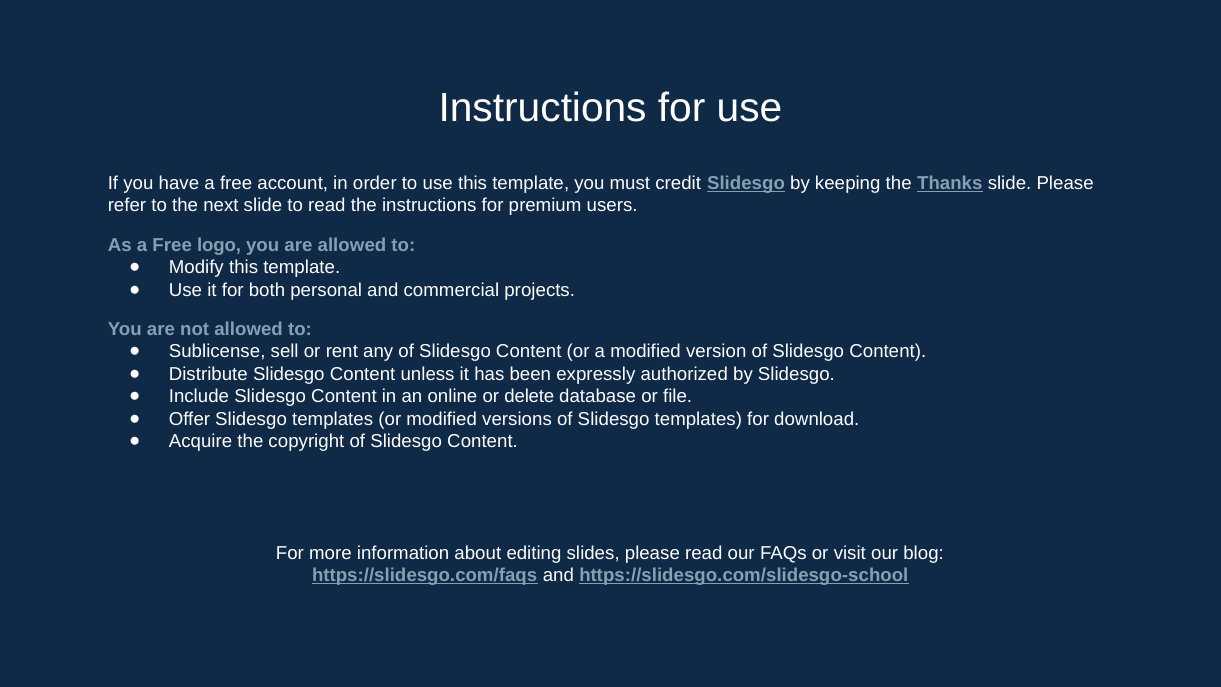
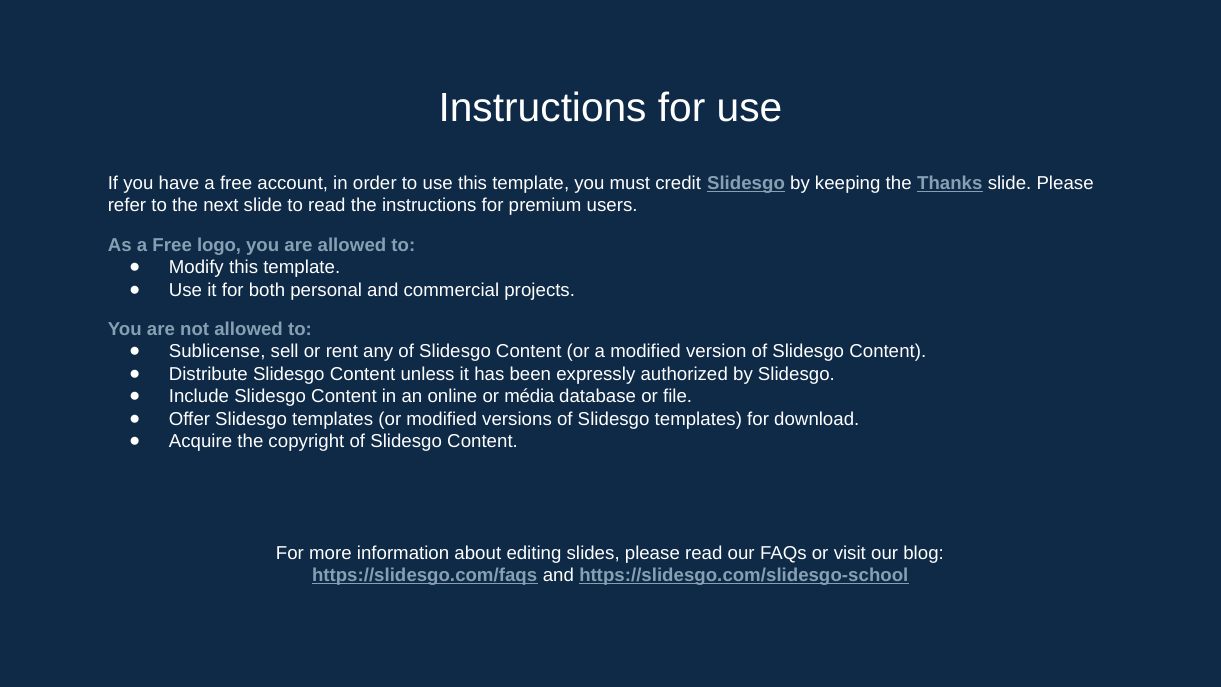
delete: delete -> média
